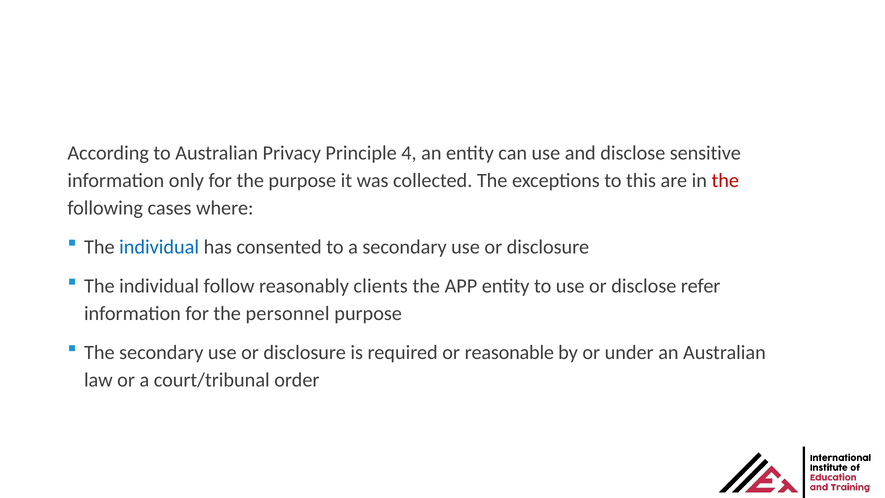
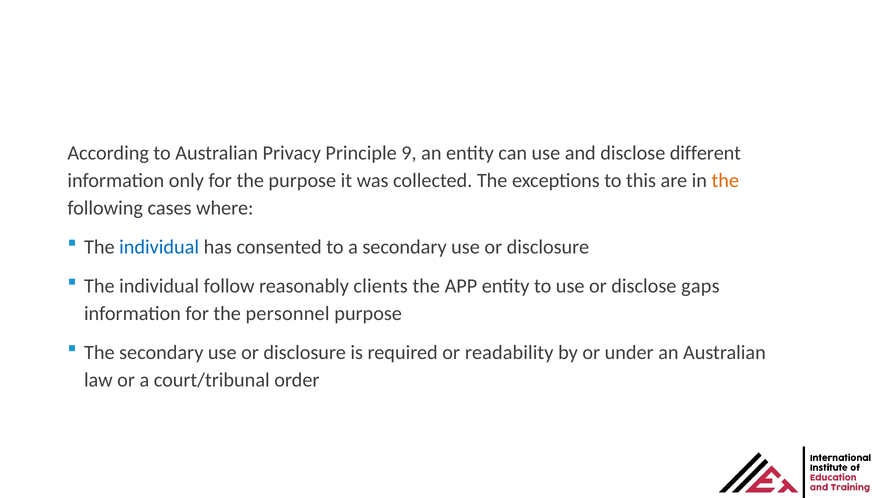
4: 4 -> 9
sensitive: sensitive -> different
the at (725, 180) colour: red -> orange
refer: refer -> gaps
reasonable: reasonable -> readability
